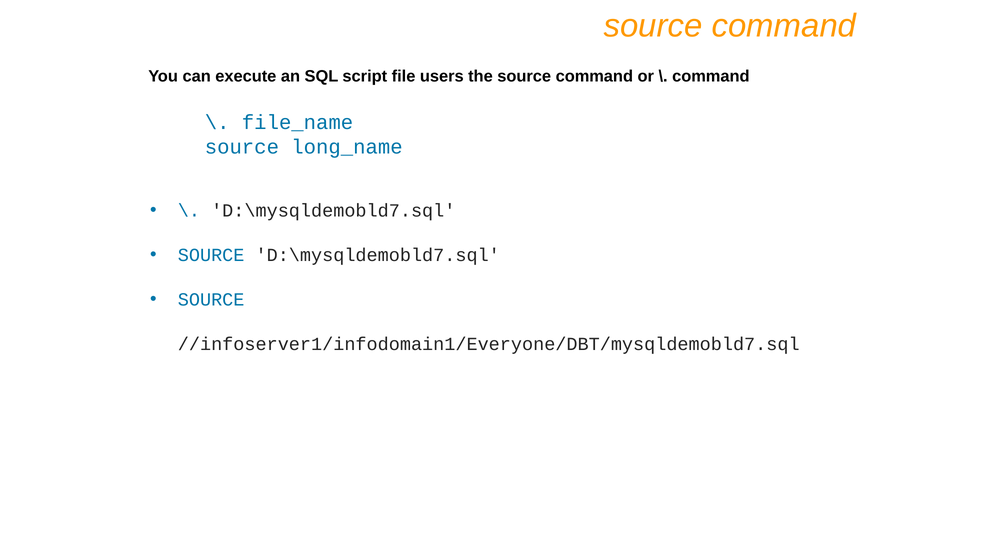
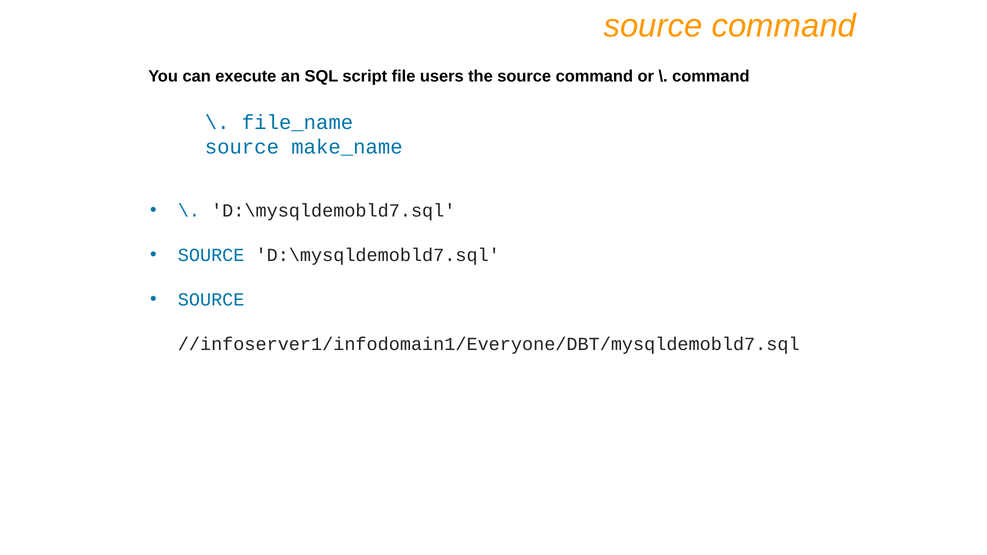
long_name: long_name -> make_name
